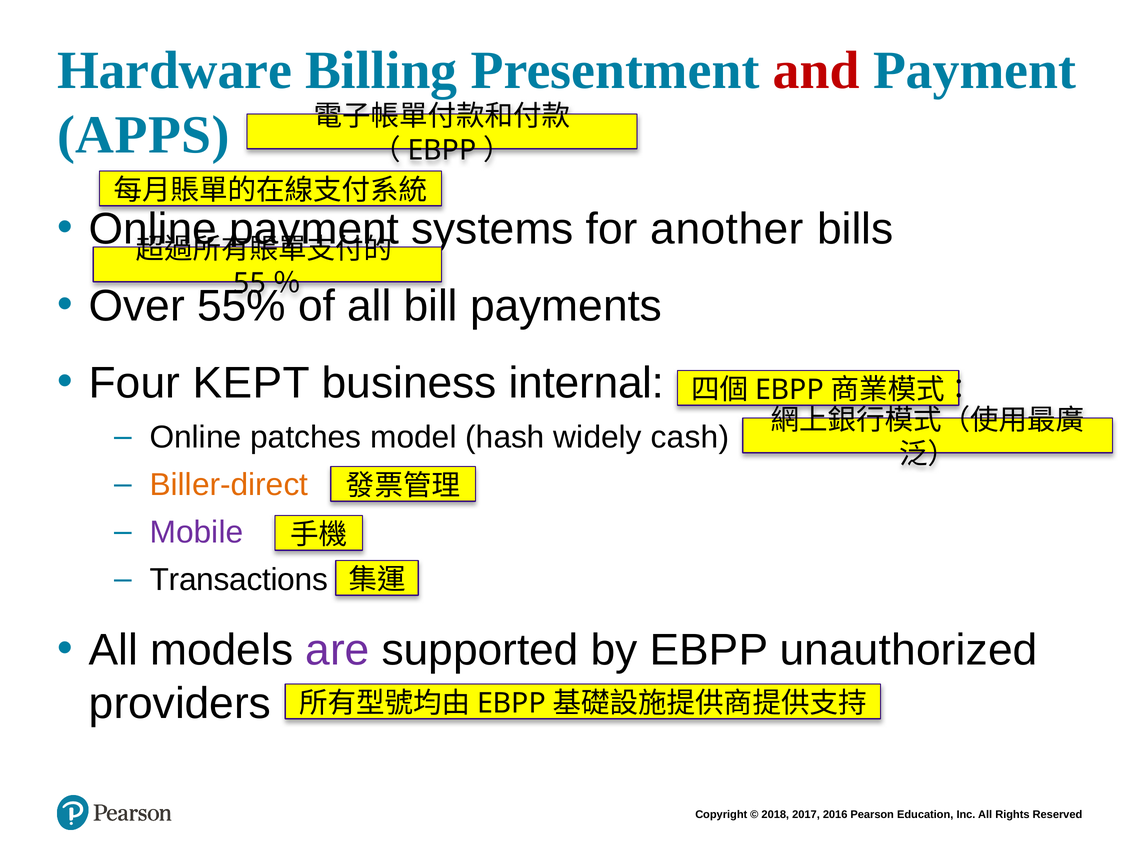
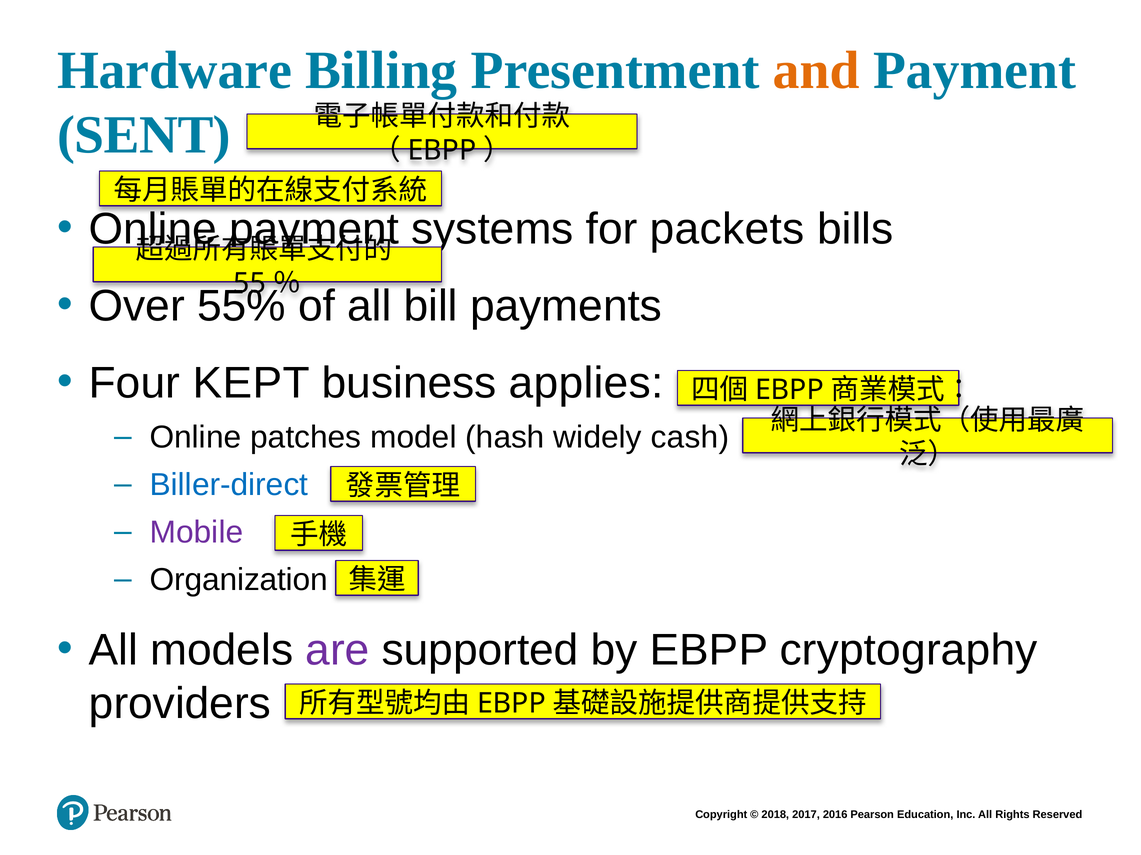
and colour: red -> orange
APPS: APPS -> SENT
another: another -> packets
internal: internal -> applies
Biller-direct colour: orange -> blue
Transactions: Transactions -> Organization
unauthorized: unauthorized -> cryptography
